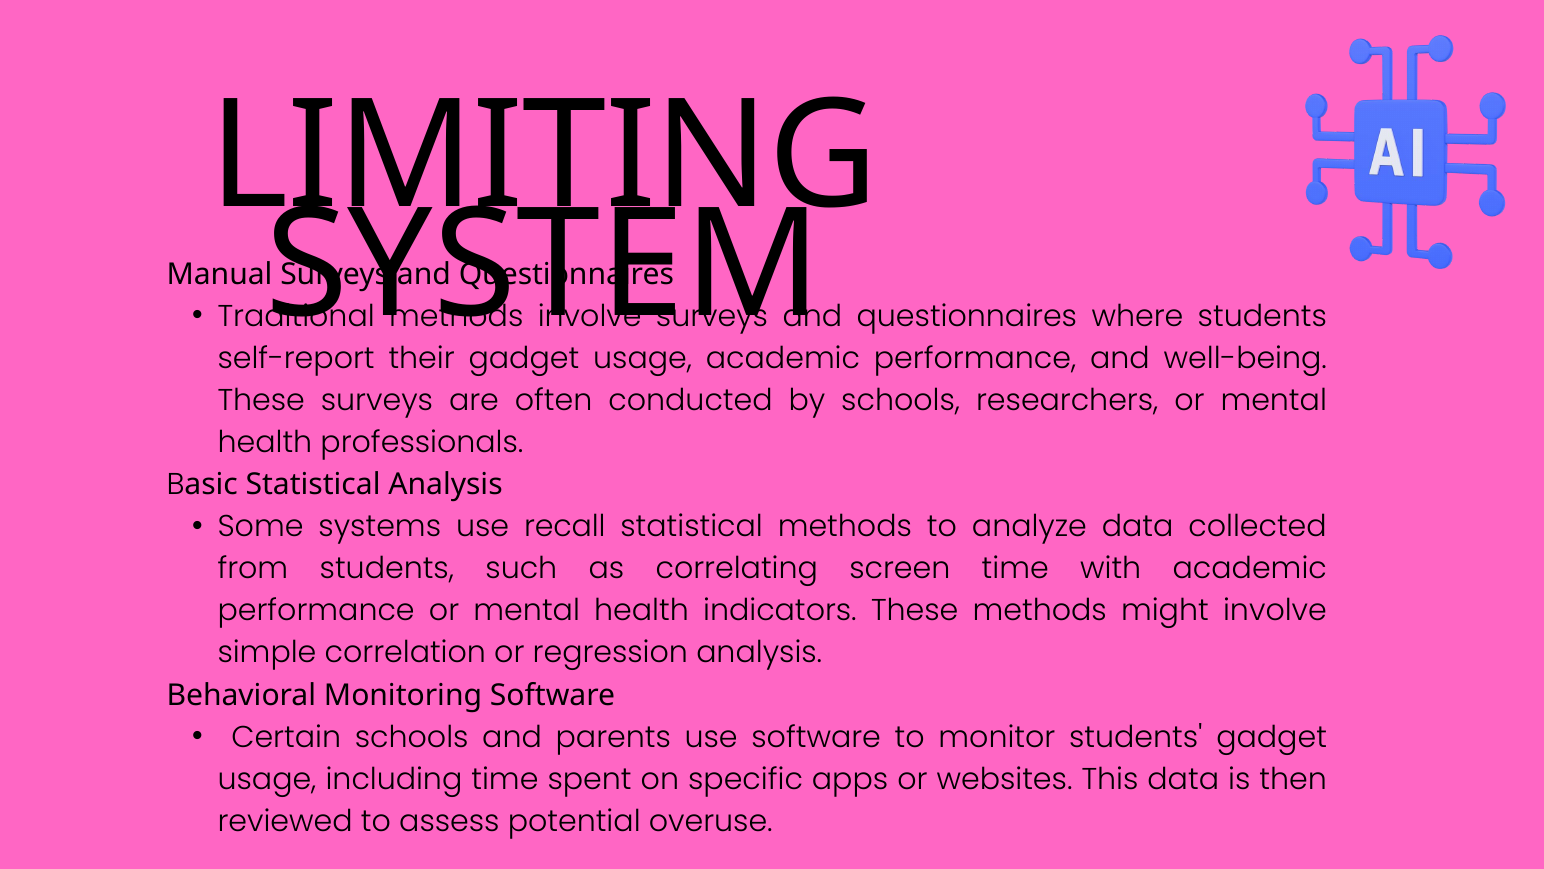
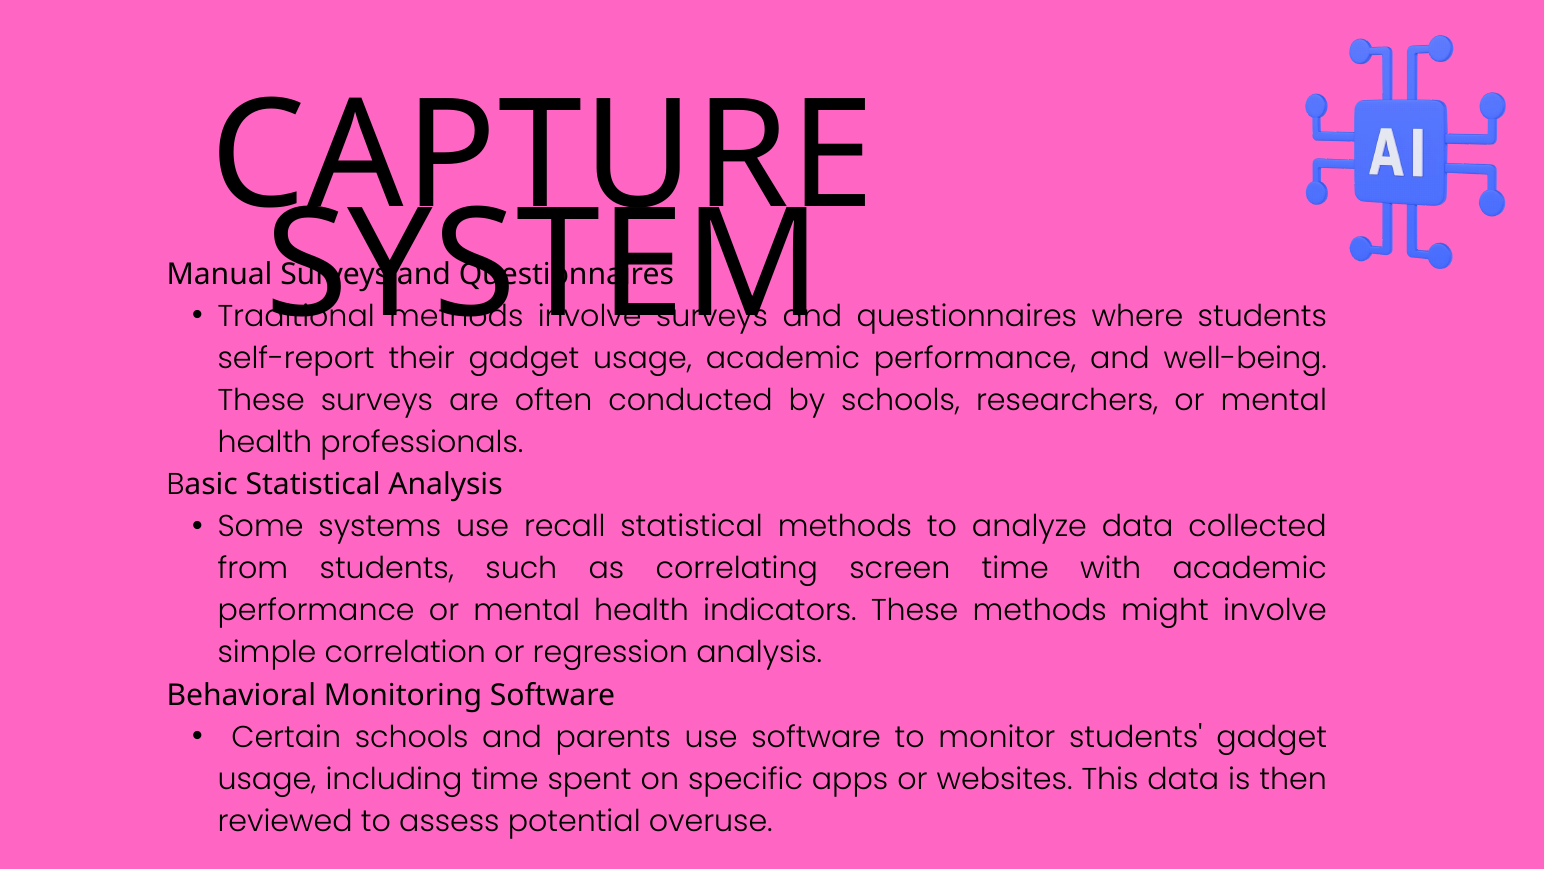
LIMITING: LIMITING -> CAPTURE
